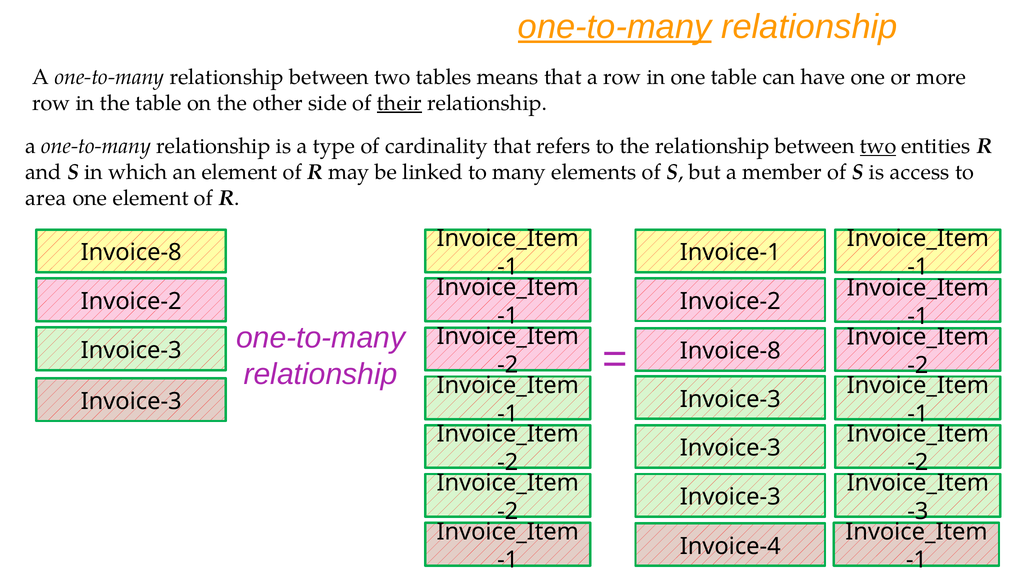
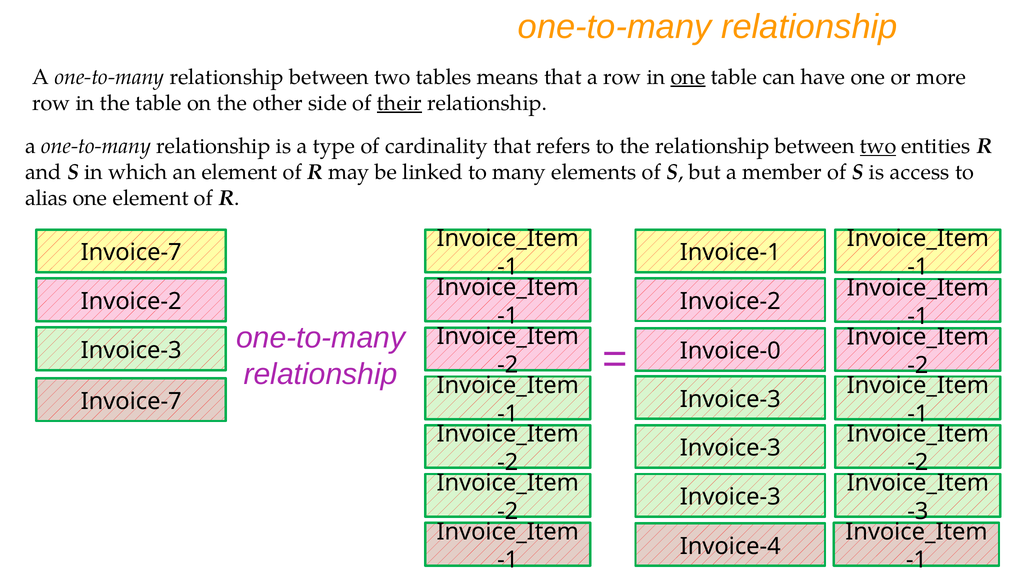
one-to-many at (615, 27) underline: present -> none
one at (688, 77) underline: none -> present
area: area -> alias
Invoice-8 at (131, 253): Invoice-8 -> Invoice-7
Invoice-8 at (730, 351): Invoice-8 -> Invoice-0
Invoice-3 at (131, 401): Invoice-3 -> Invoice-7
